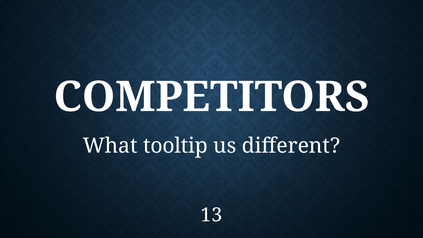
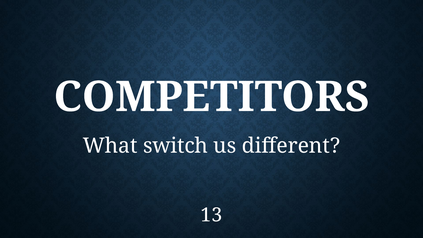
tooltip: tooltip -> switch
